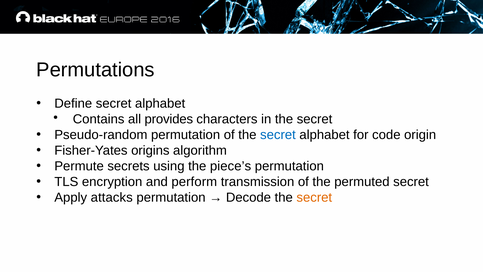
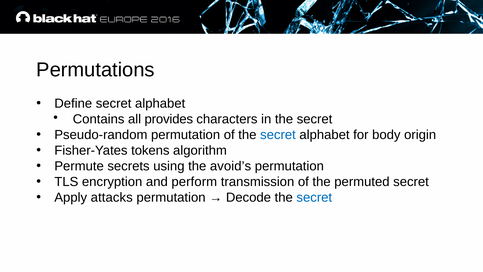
code: code -> body
origins: origins -> tokens
piece’s: piece’s -> avoid’s
secret at (314, 197) colour: orange -> blue
